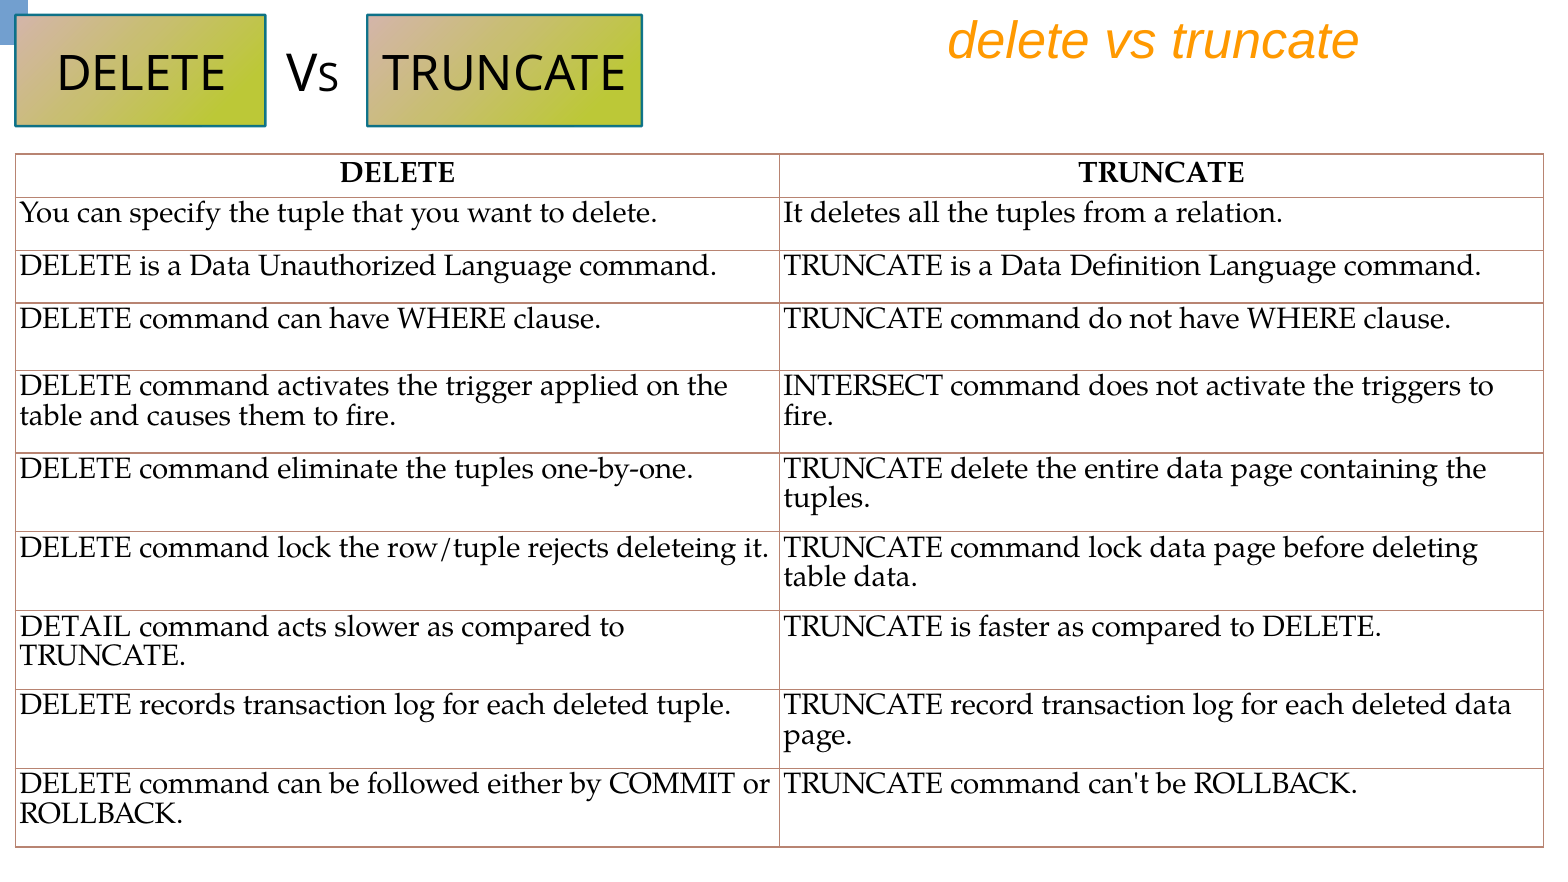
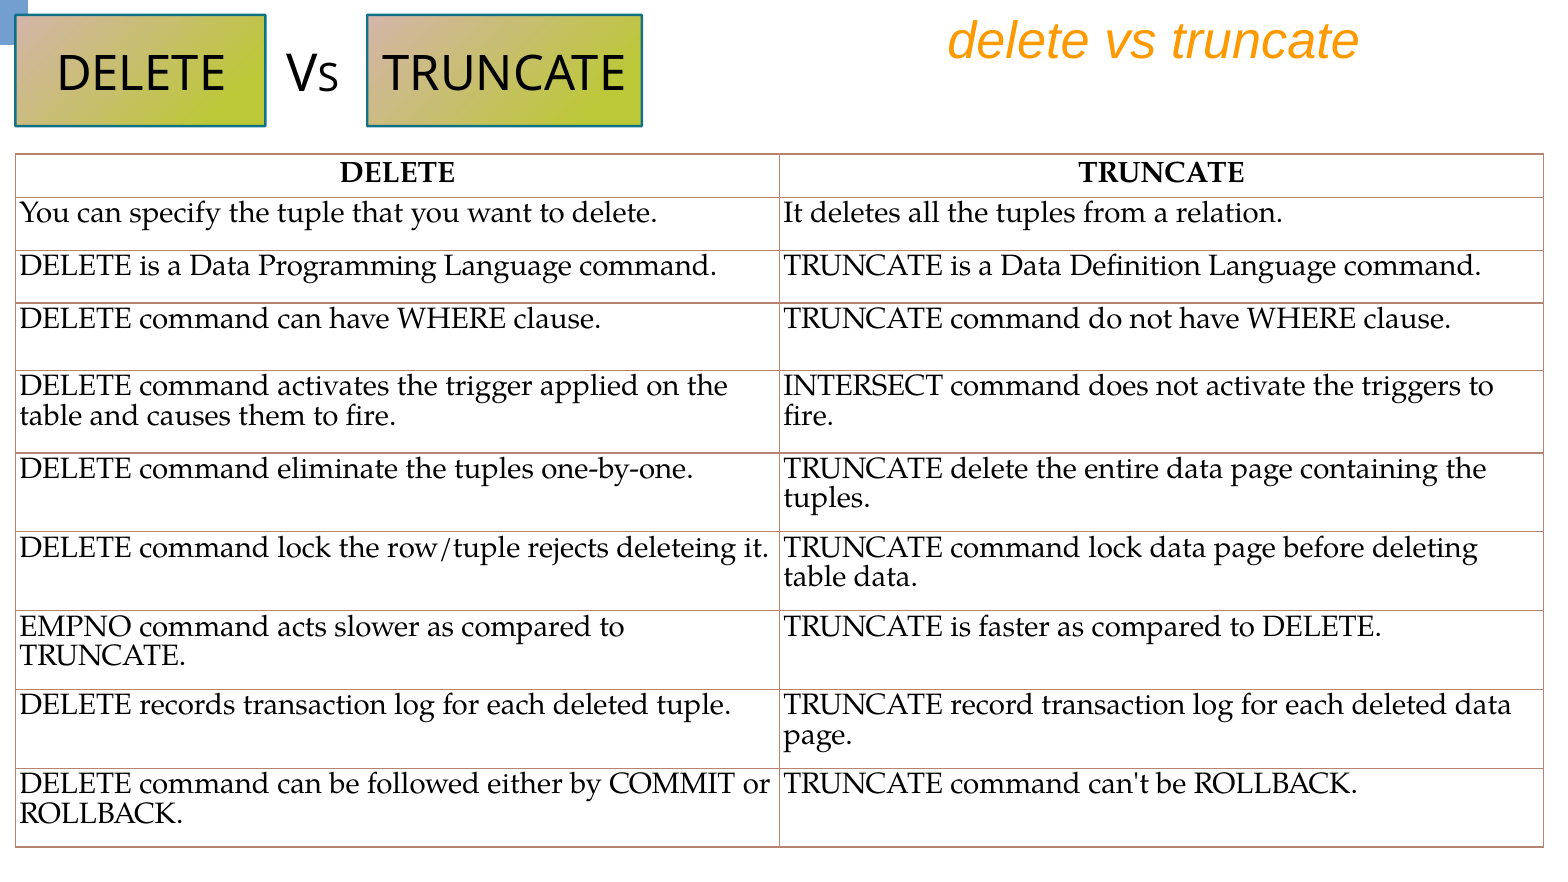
Unauthorized: Unauthorized -> Programming
DETAIL: DETAIL -> EMPNO
